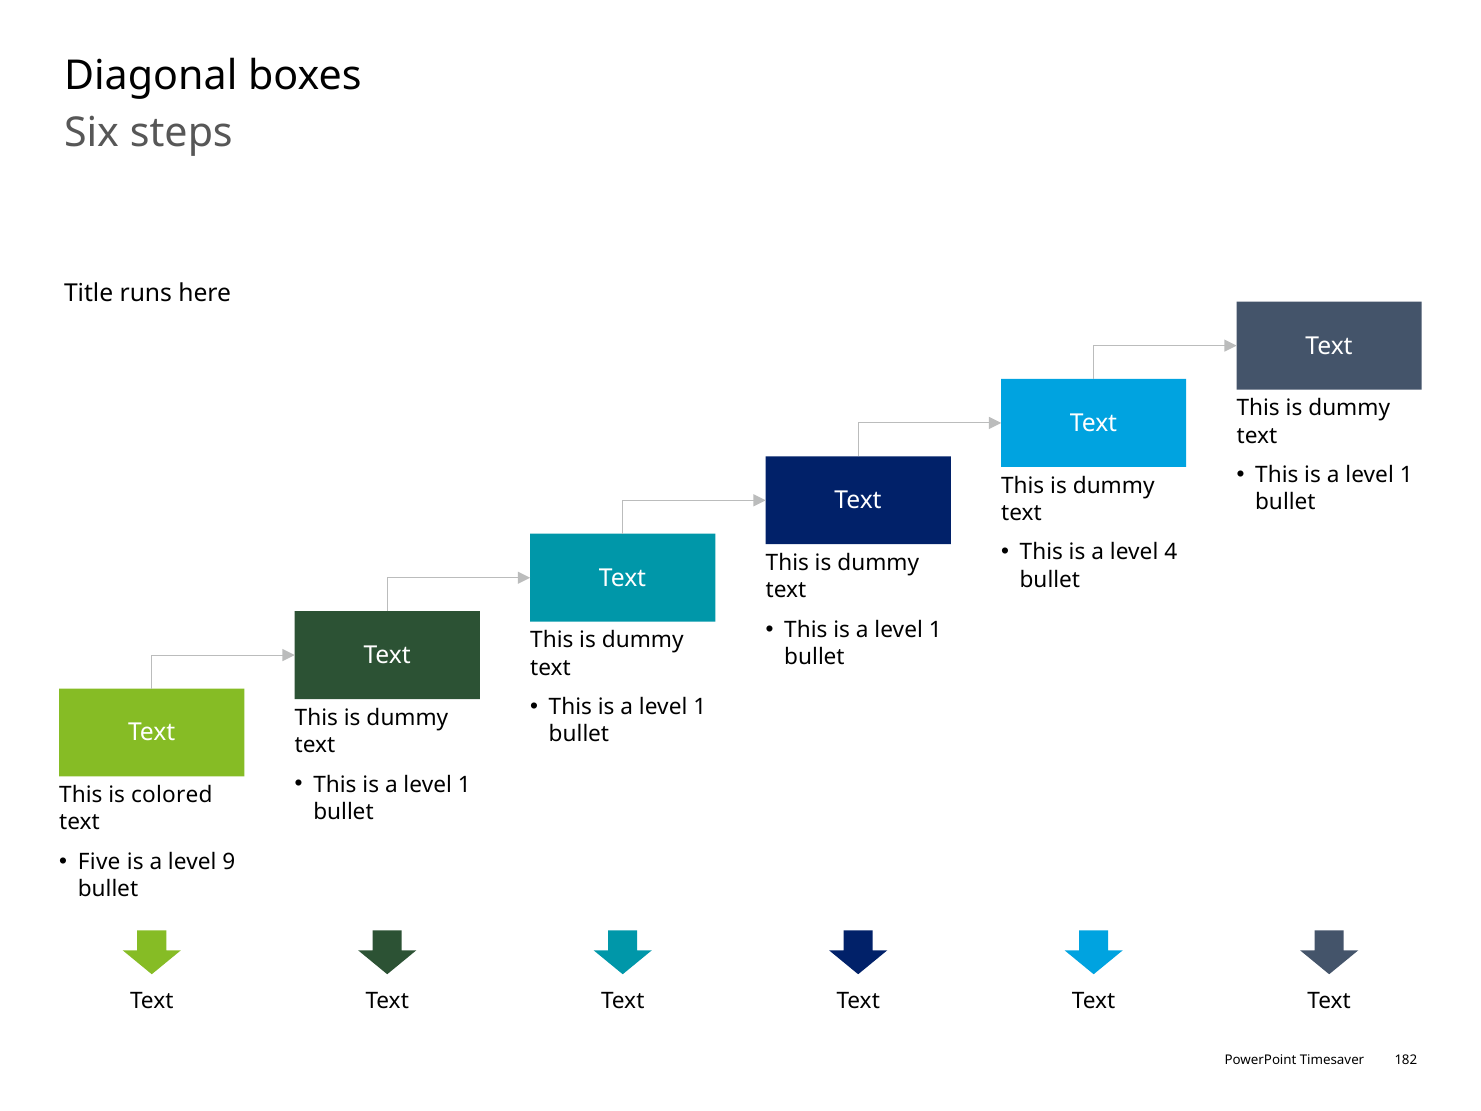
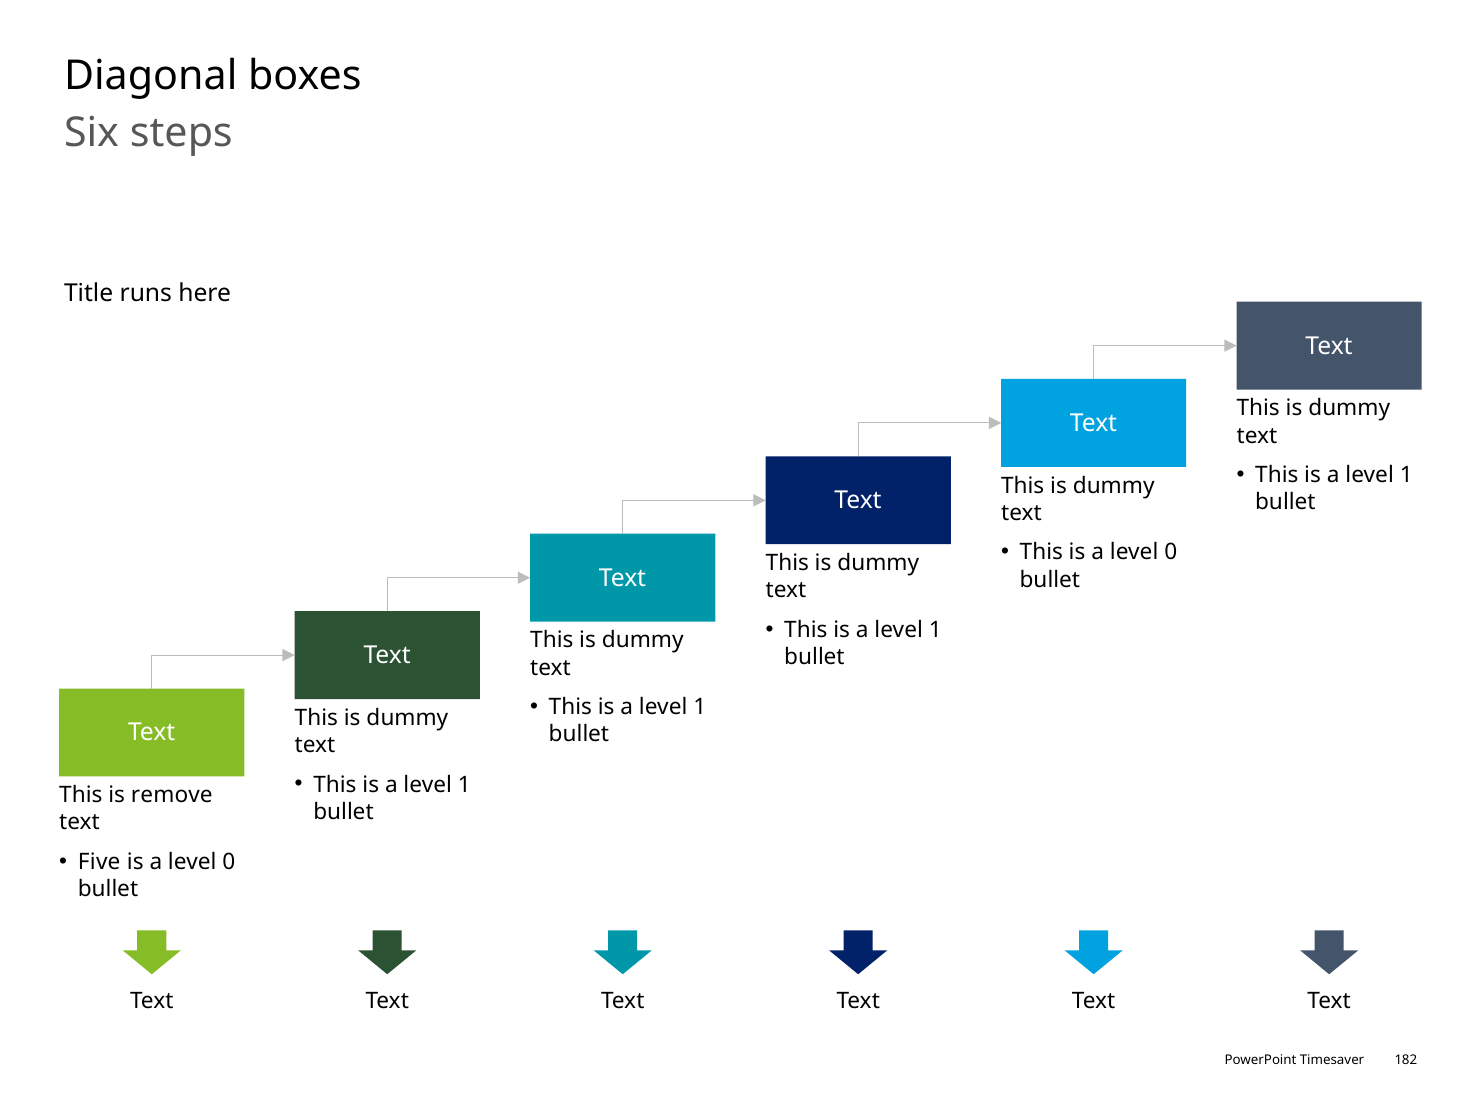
4 at (1171, 552): 4 -> 0
colored: colored -> remove
9 at (229, 862): 9 -> 0
